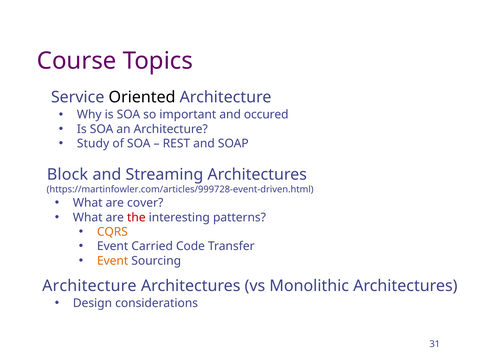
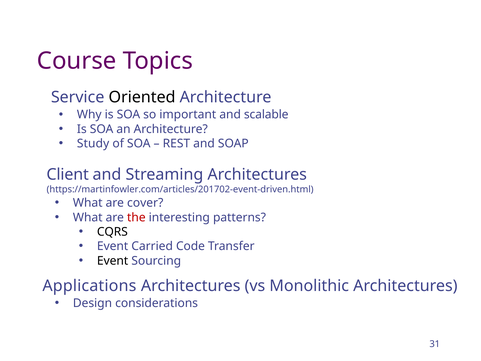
occured: occured -> scalable
Block: Block -> Client
https://martinfowler.com/articles/999728-event-driven.html: https://martinfowler.com/articles/999728-event-driven.html -> https://martinfowler.com/articles/201702-event-driven.html
CQRS colour: orange -> black
Event at (113, 261) colour: orange -> black
Architecture at (89, 286): Architecture -> Applications
